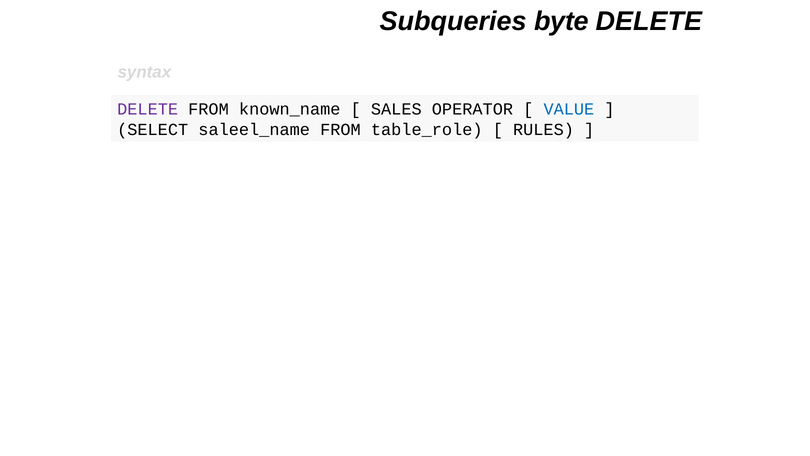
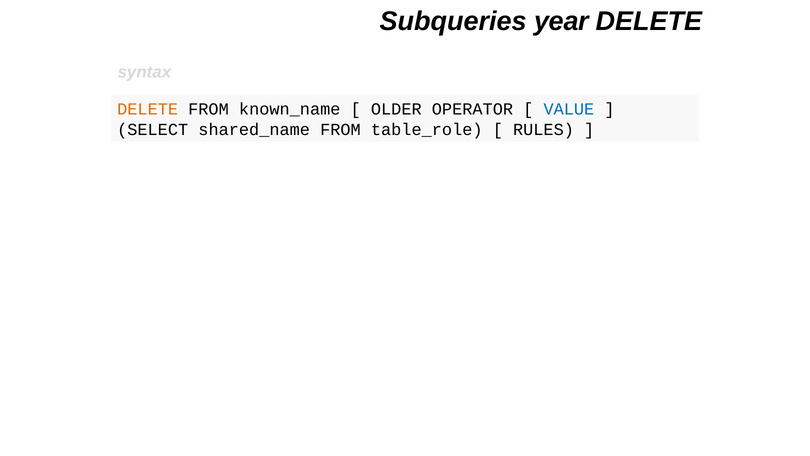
byte: byte -> year
DELETE at (148, 109) colour: purple -> orange
SALES: SALES -> OLDER
saleel_name: saleel_name -> shared_name
